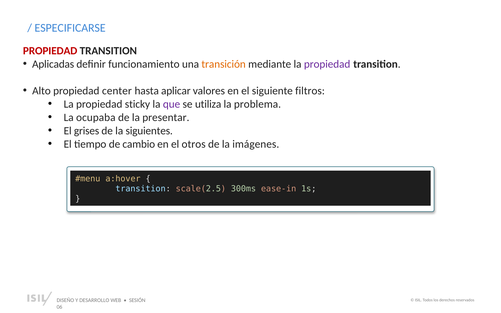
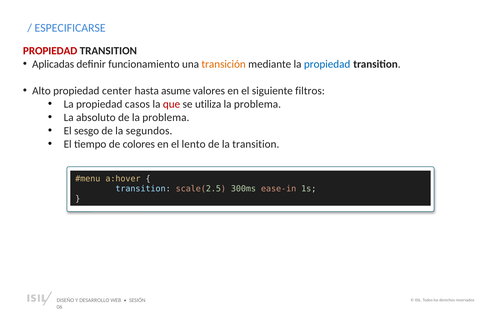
propiedad at (327, 64) colour: purple -> blue
aplicar: aplicar -> asume
sticky: sticky -> casos
que colour: purple -> red
ocupaba: ocupaba -> absoluto
de la presentar: presentar -> problema
grises: grises -> sesgo
siguientes: siguientes -> segundos
cambio: cambio -> colores
otros: otros -> lento
la imágenes: imágenes -> transition
